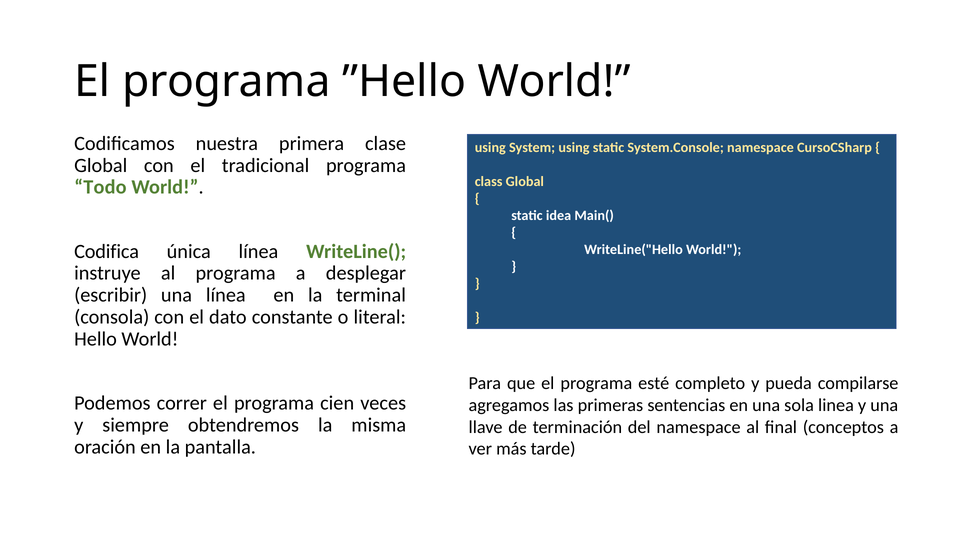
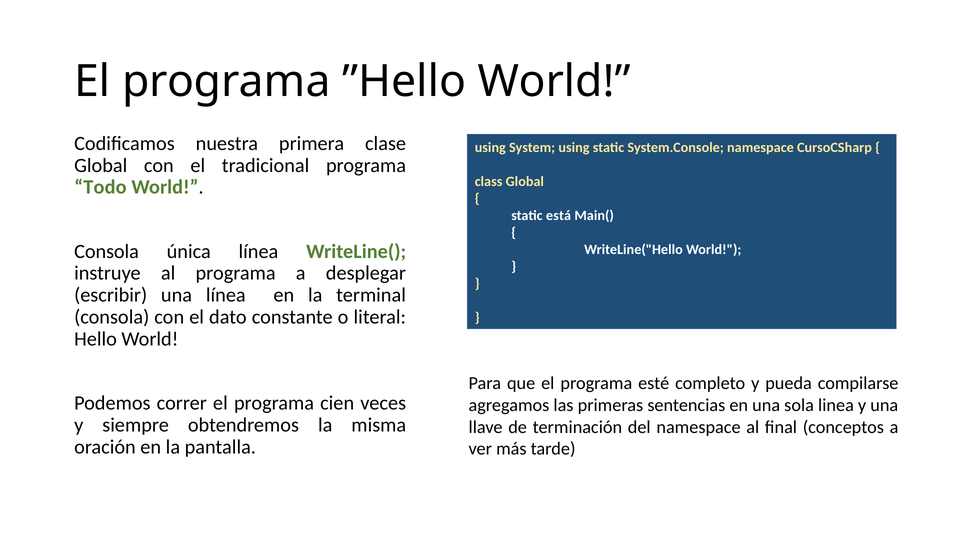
idea: idea -> está
Codifica at (107, 252): Codifica -> Consola
